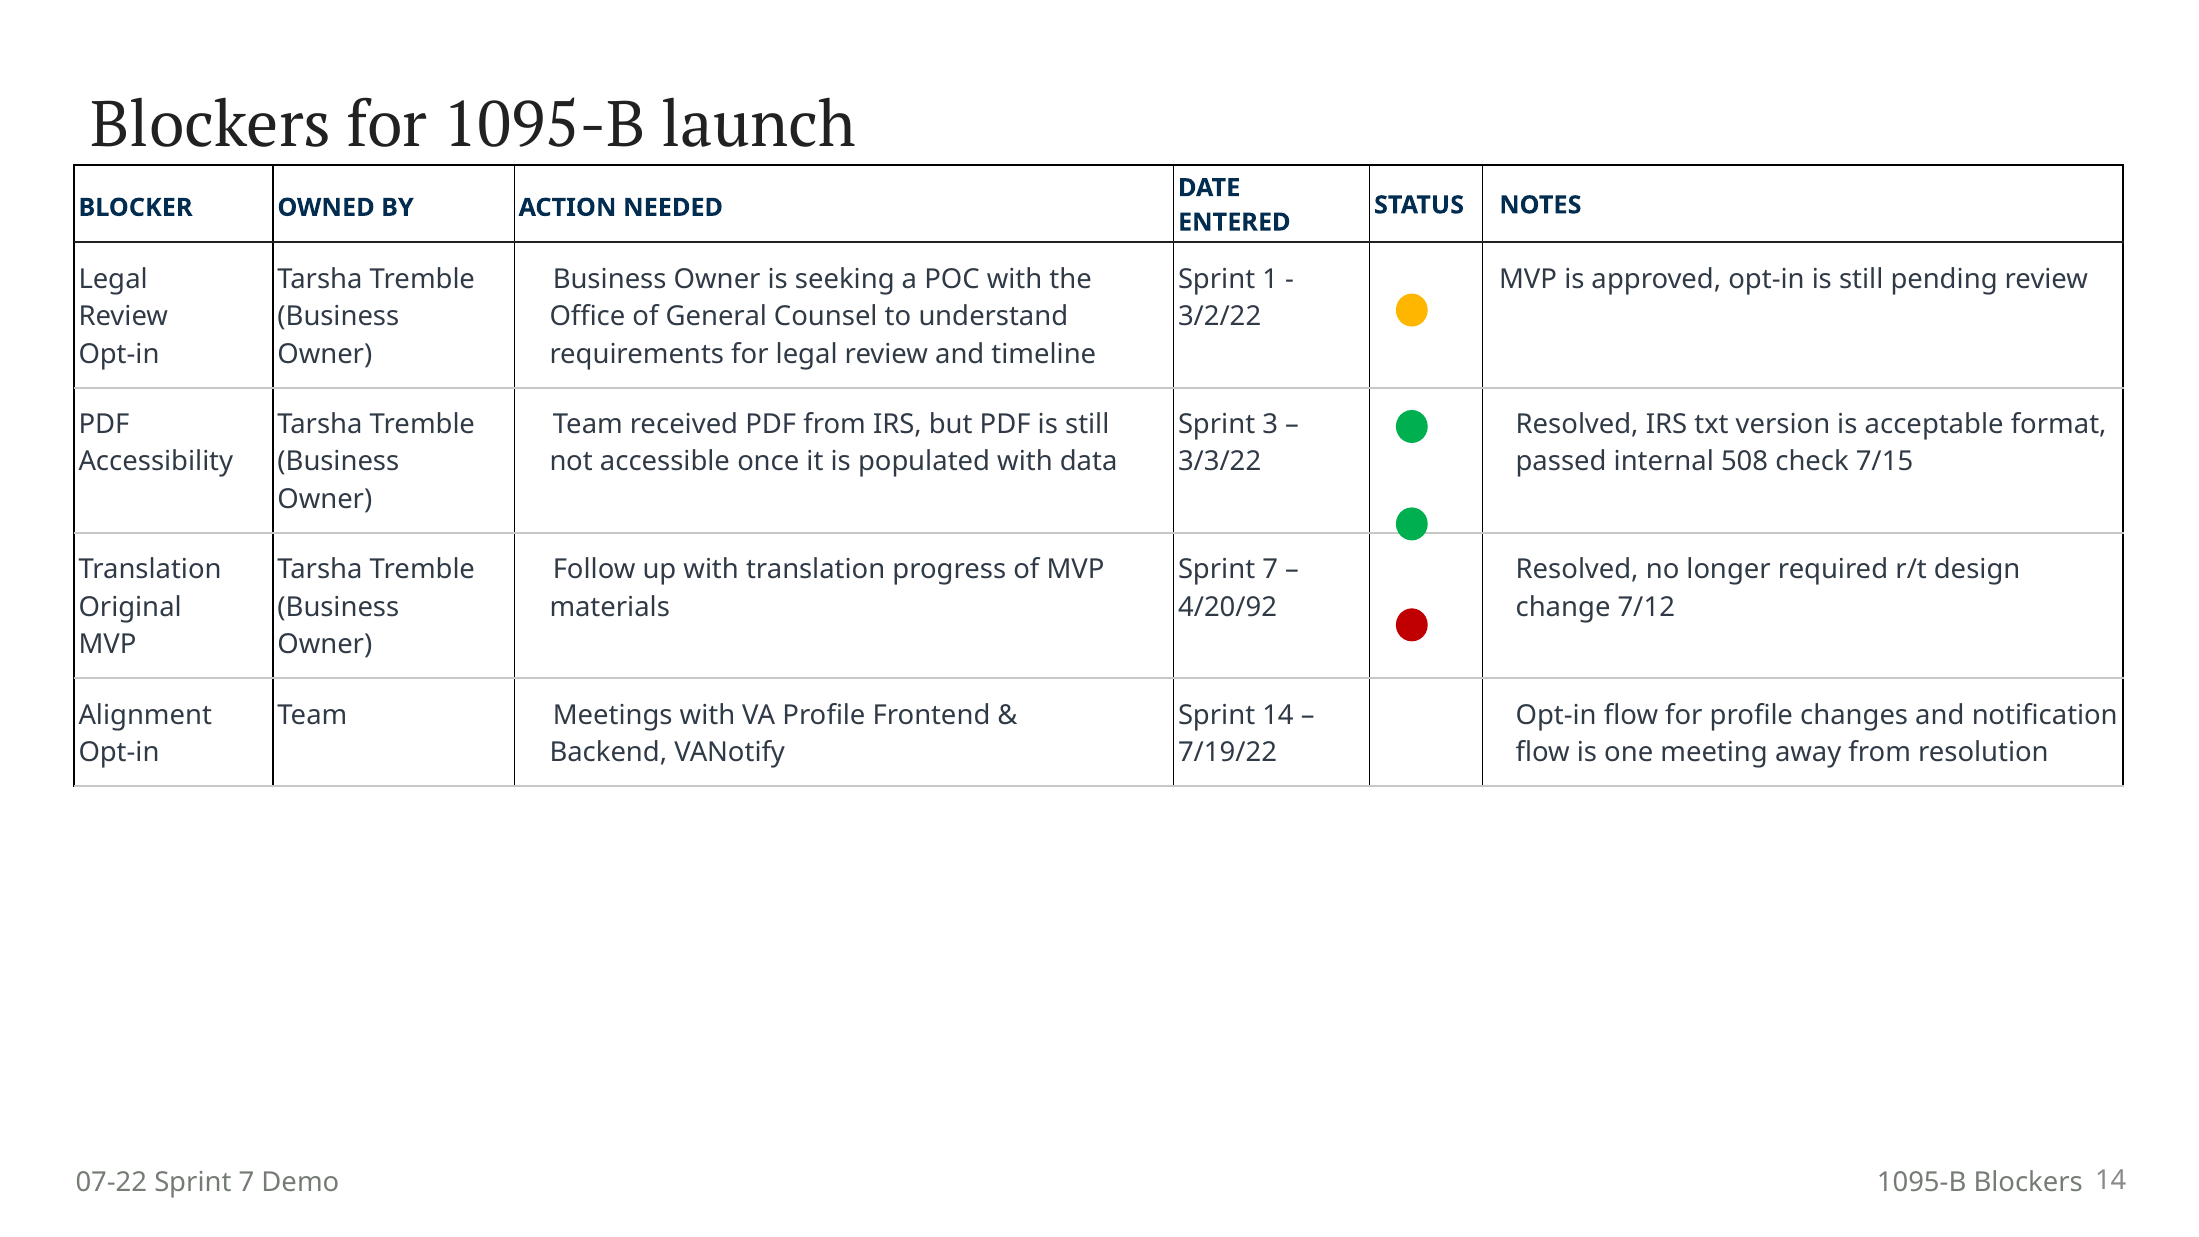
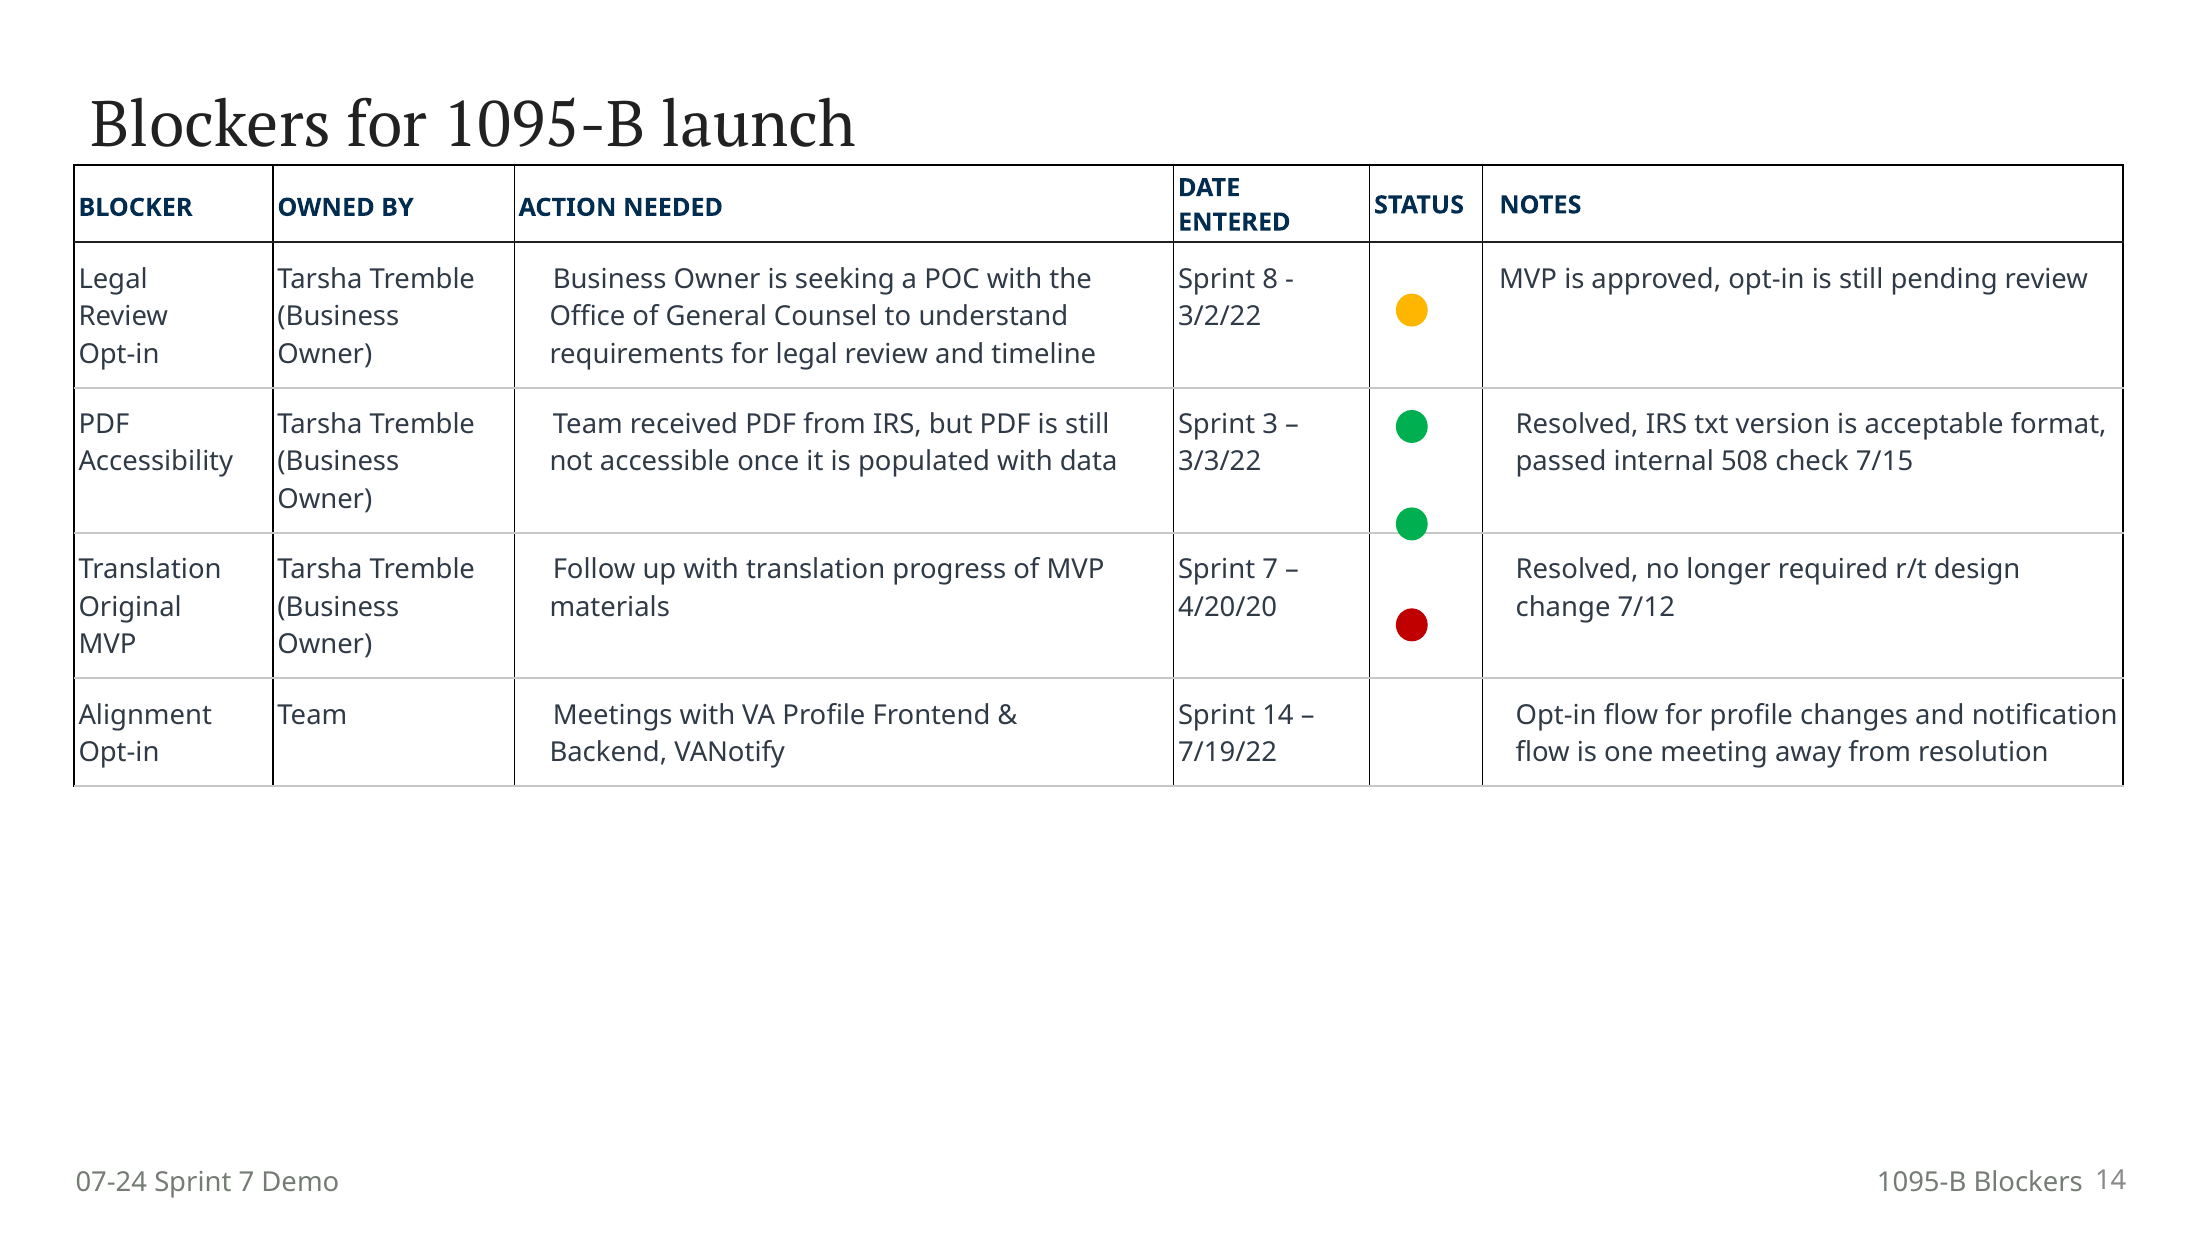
1: 1 -> 8
4/20/92: 4/20/92 -> 4/20/20
07-22: 07-22 -> 07-24
